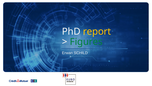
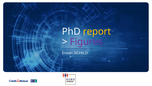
Figures colour: green -> purple
